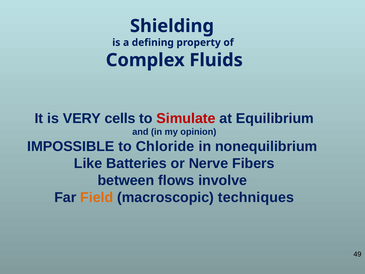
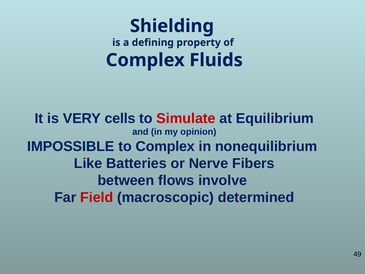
to Chloride: Chloride -> Complex
Field colour: orange -> red
techniques: techniques -> determined
